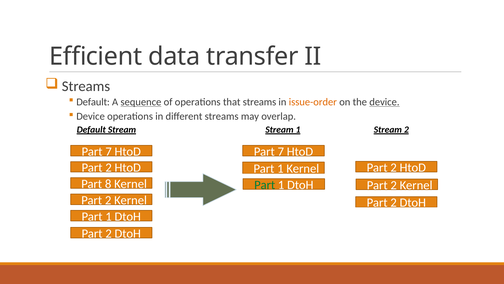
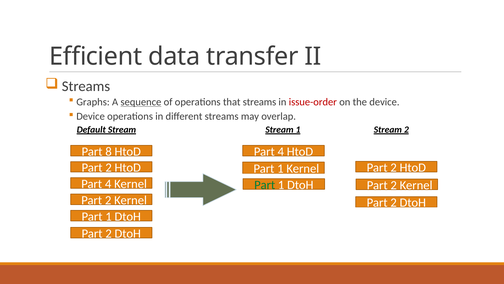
Default at (93, 102): Default -> Graphs
issue-order colour: orange -> red
device at (384, 102) underline: present -> none
7 at (109, 151): 7 -> 8
7 at (281, 151): 7 -> 4
8 at (108, 184): 8 -> 4
